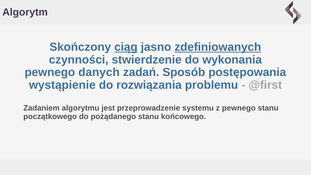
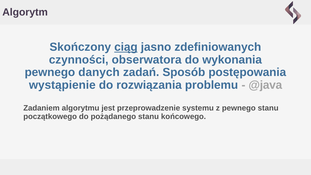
zdefiniowanych underline: present -> none
stwierdzenie: stwierdzenie -> obserwatora
@first: @first -> @java
